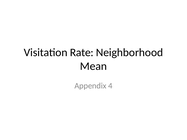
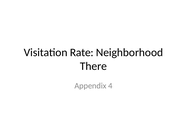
Mean: Mean -> There
